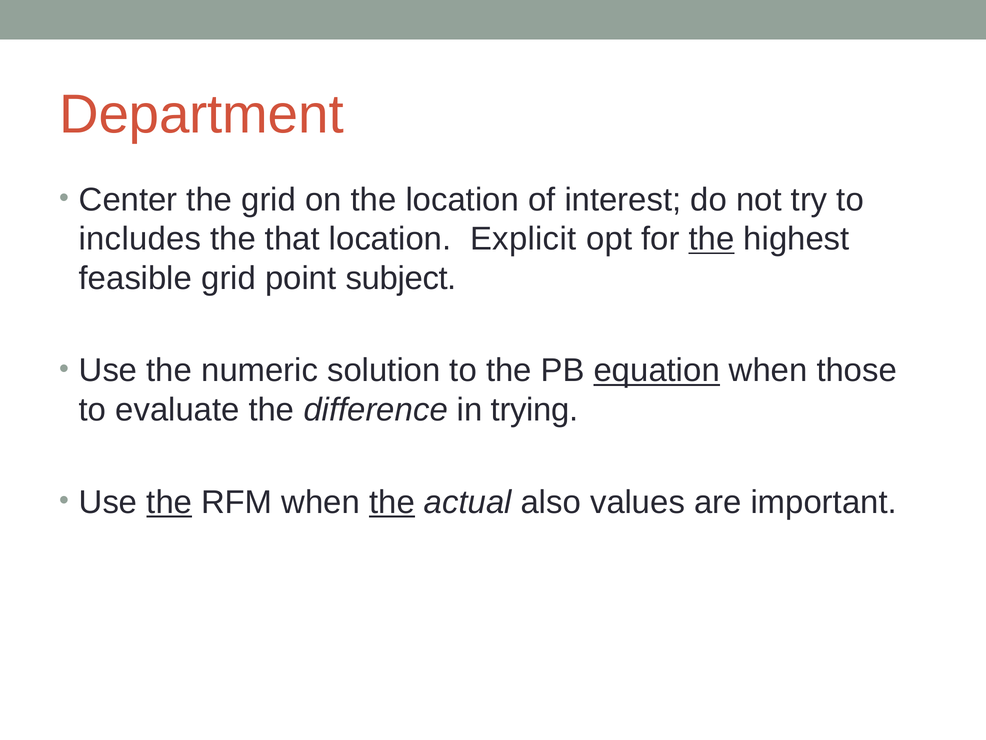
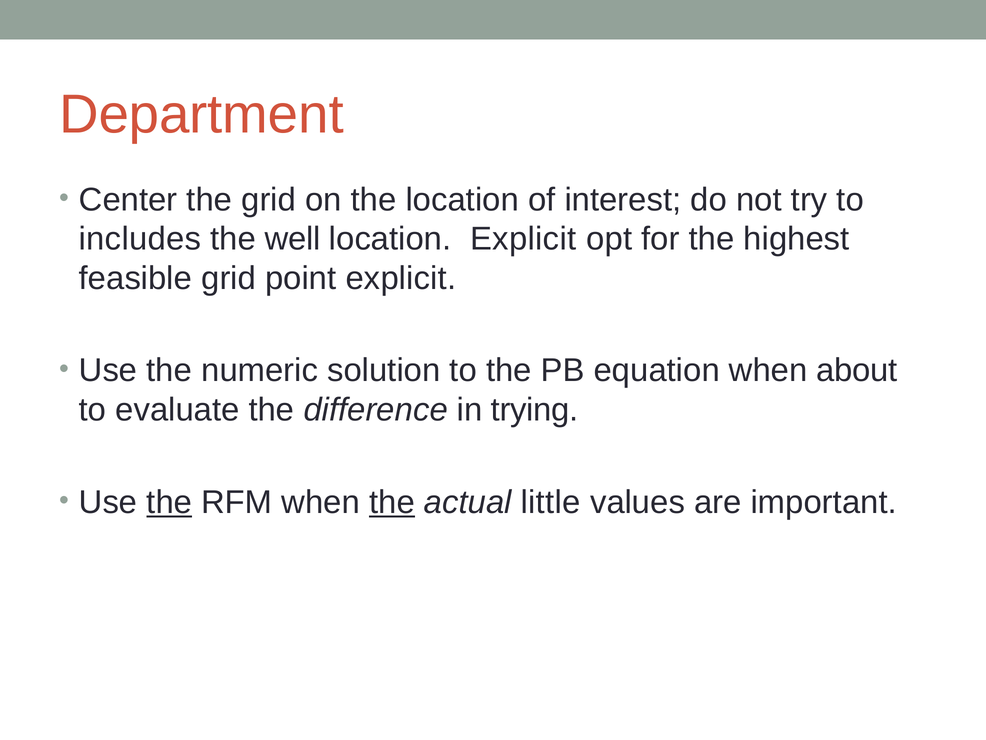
that: that -> well
the at (712, 239) underline: present -> none
point subject: subject -> explicit
equation underline: present -> none
those: those -> about
also: also -> little
